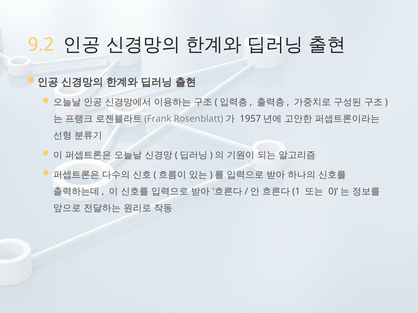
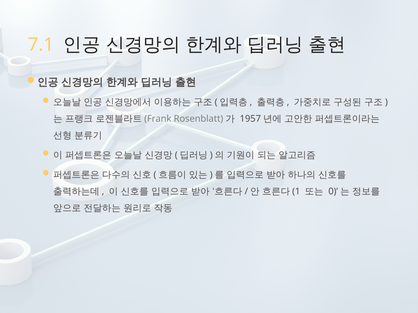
9.2: 9.2 -> 7.1
